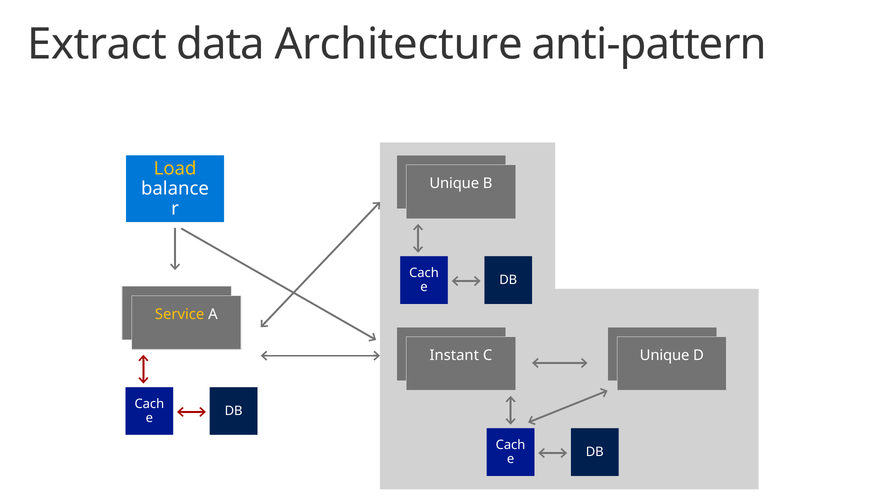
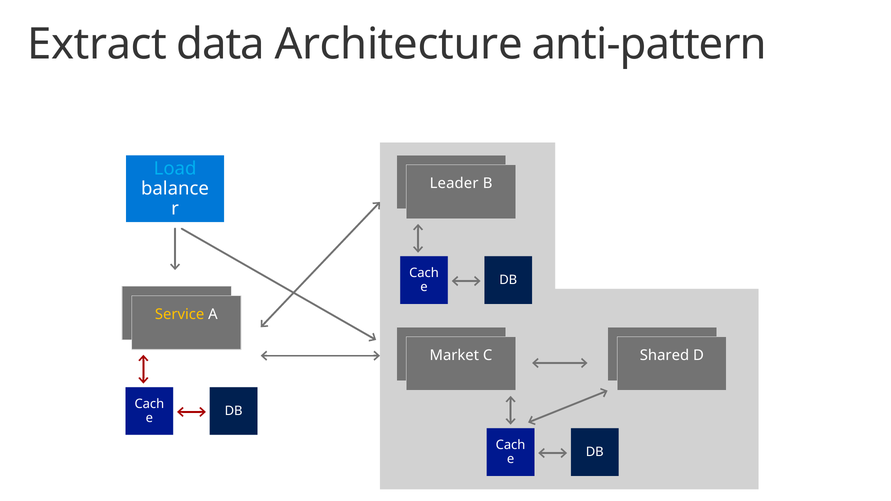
Load colour: yellow -> light blue
Unique at (454, 184): Unique -> Leader
Instant: Instant -> Market
Unique at (665, 356): Unique -> Shared
